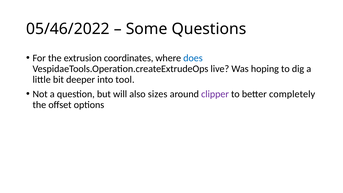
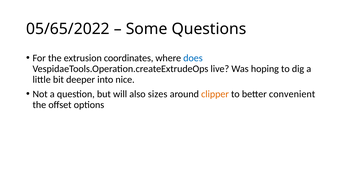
05/46/2022: 05/46/2022 -> 05/65/2022
tool: tool -> nice
clipper colour: purple -> orange
completely: completely -> convenient
